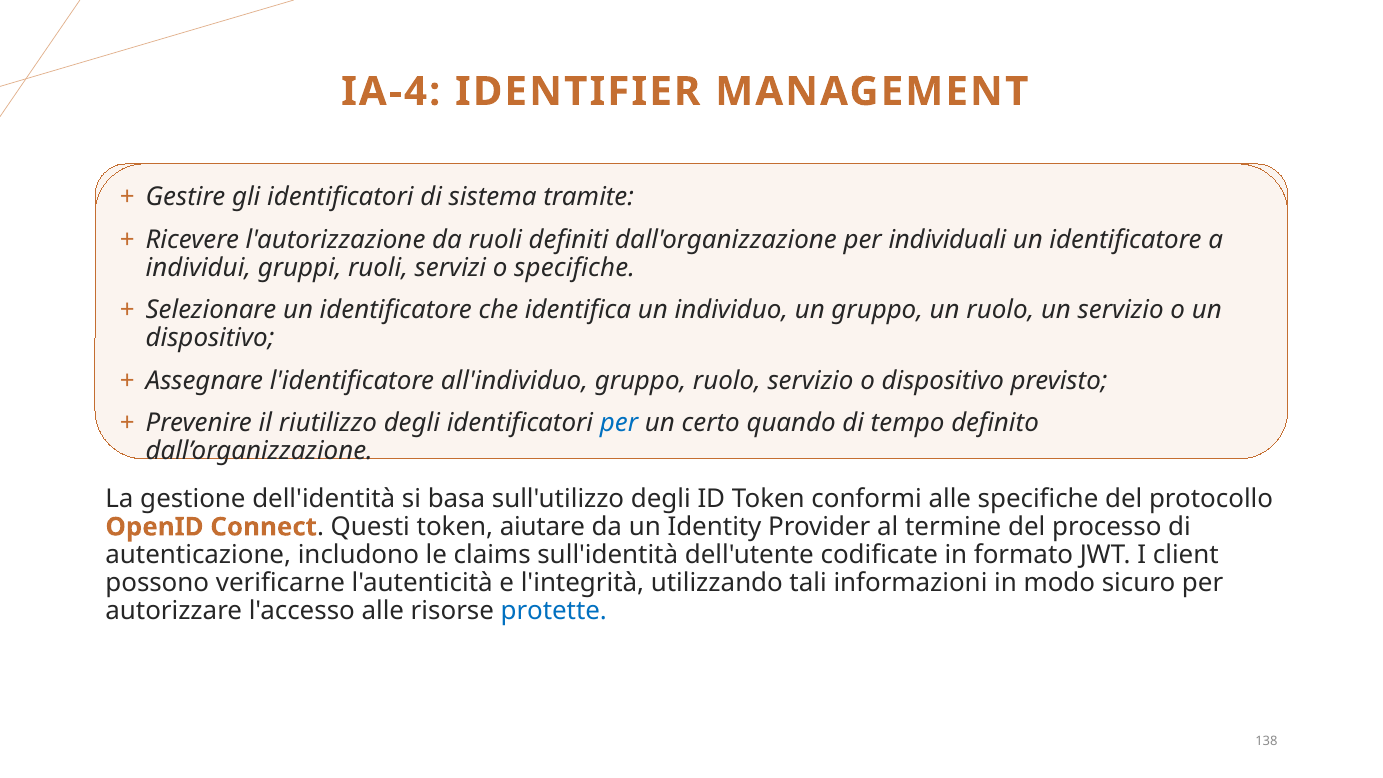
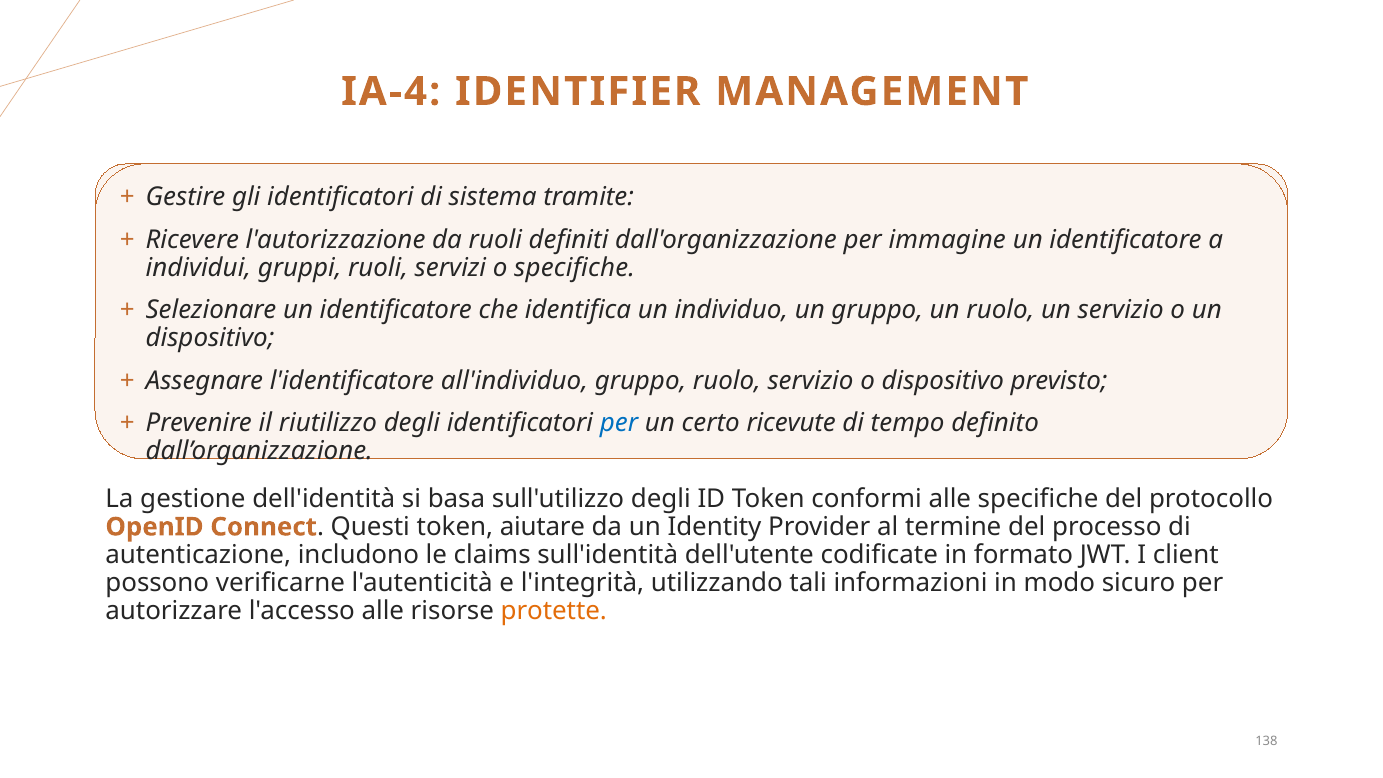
individuali: individuali -> immagine
quando: quando -> ricevute
protette colour: blue -> orange
